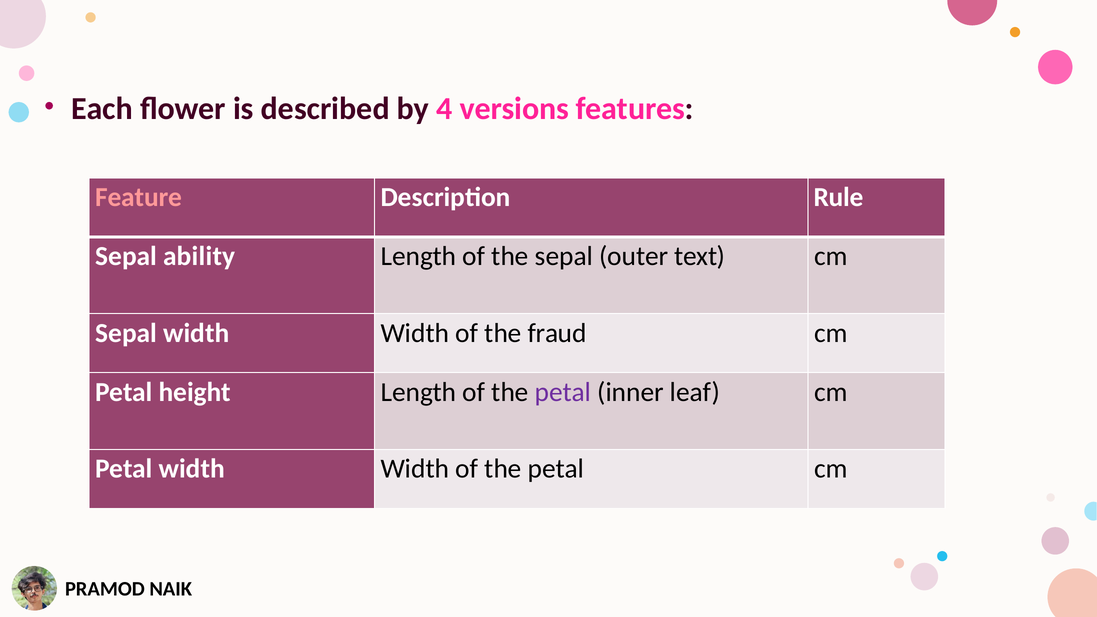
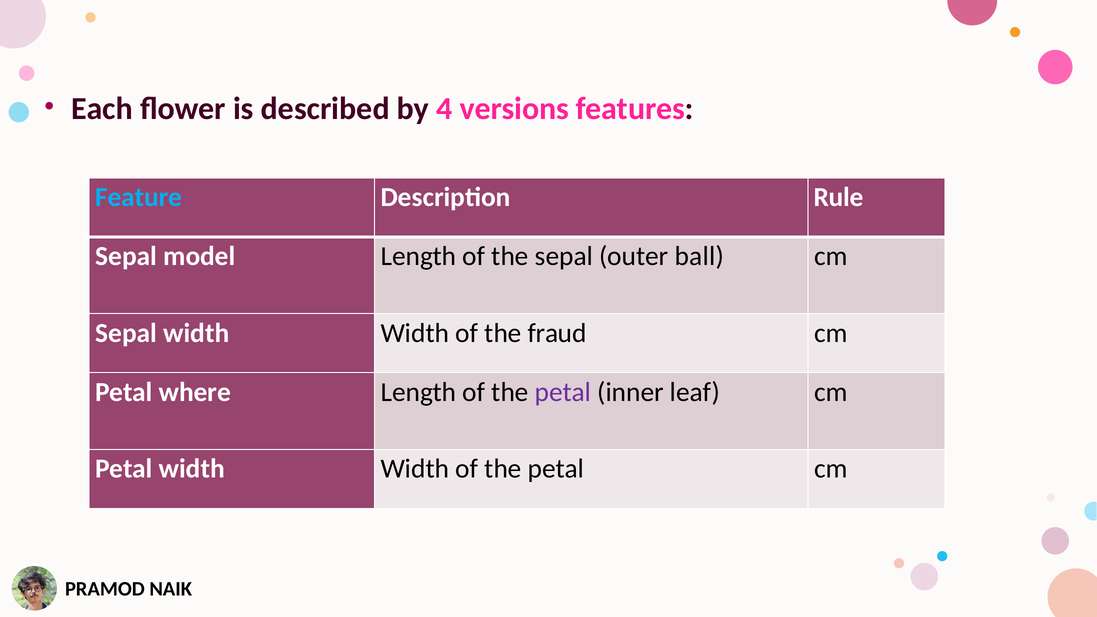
Feature colour: pink -> light blue
ability: ability -> model
text: text -> ball
height: height -> where
